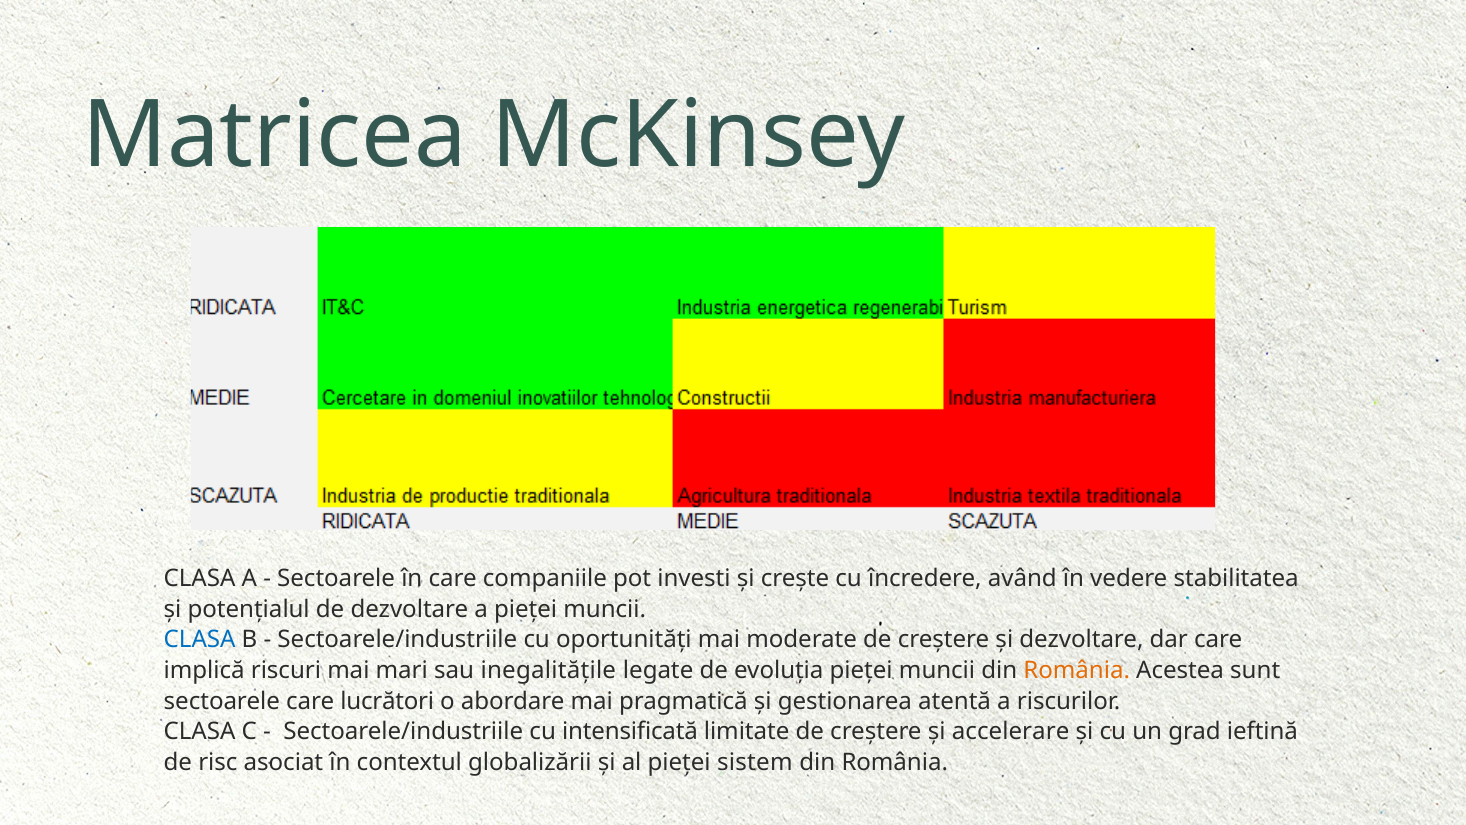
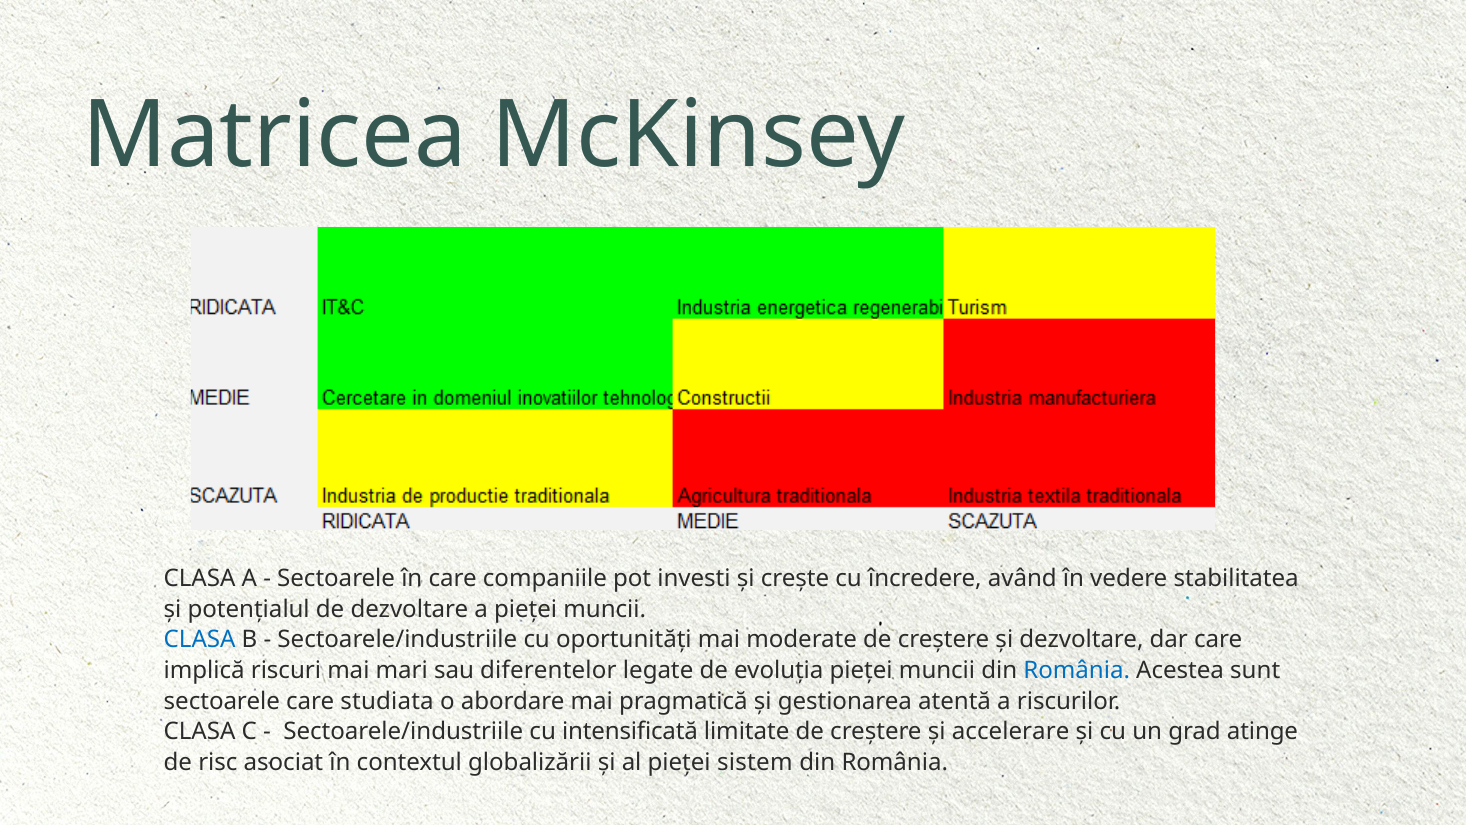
inegalitățile: inegalitățile -> diferentelor
România at (1077, 670) colour: orange -> blue
lucrători: lucrători -> studiata
ieftină: ieftină -> atinge
